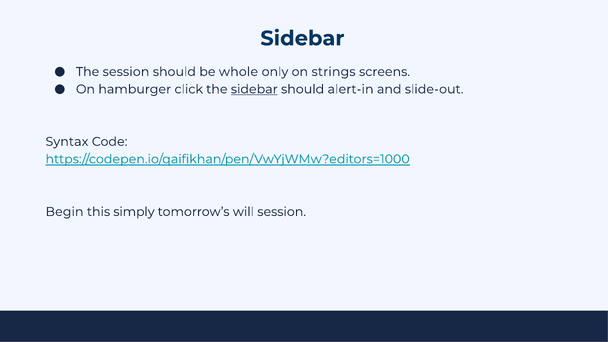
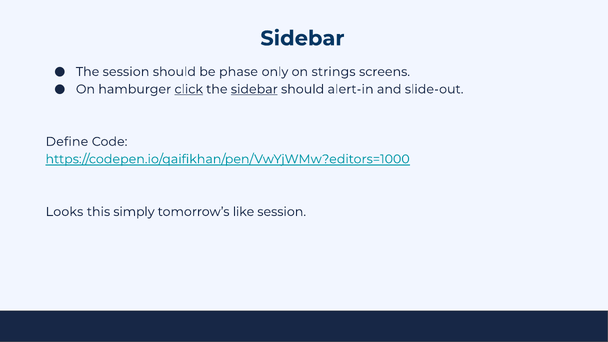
whole: whole -> phase
click underline: none -> present
Syntax: Syntax -> Define
Begin: Begin -> Looks
will: will -> like
